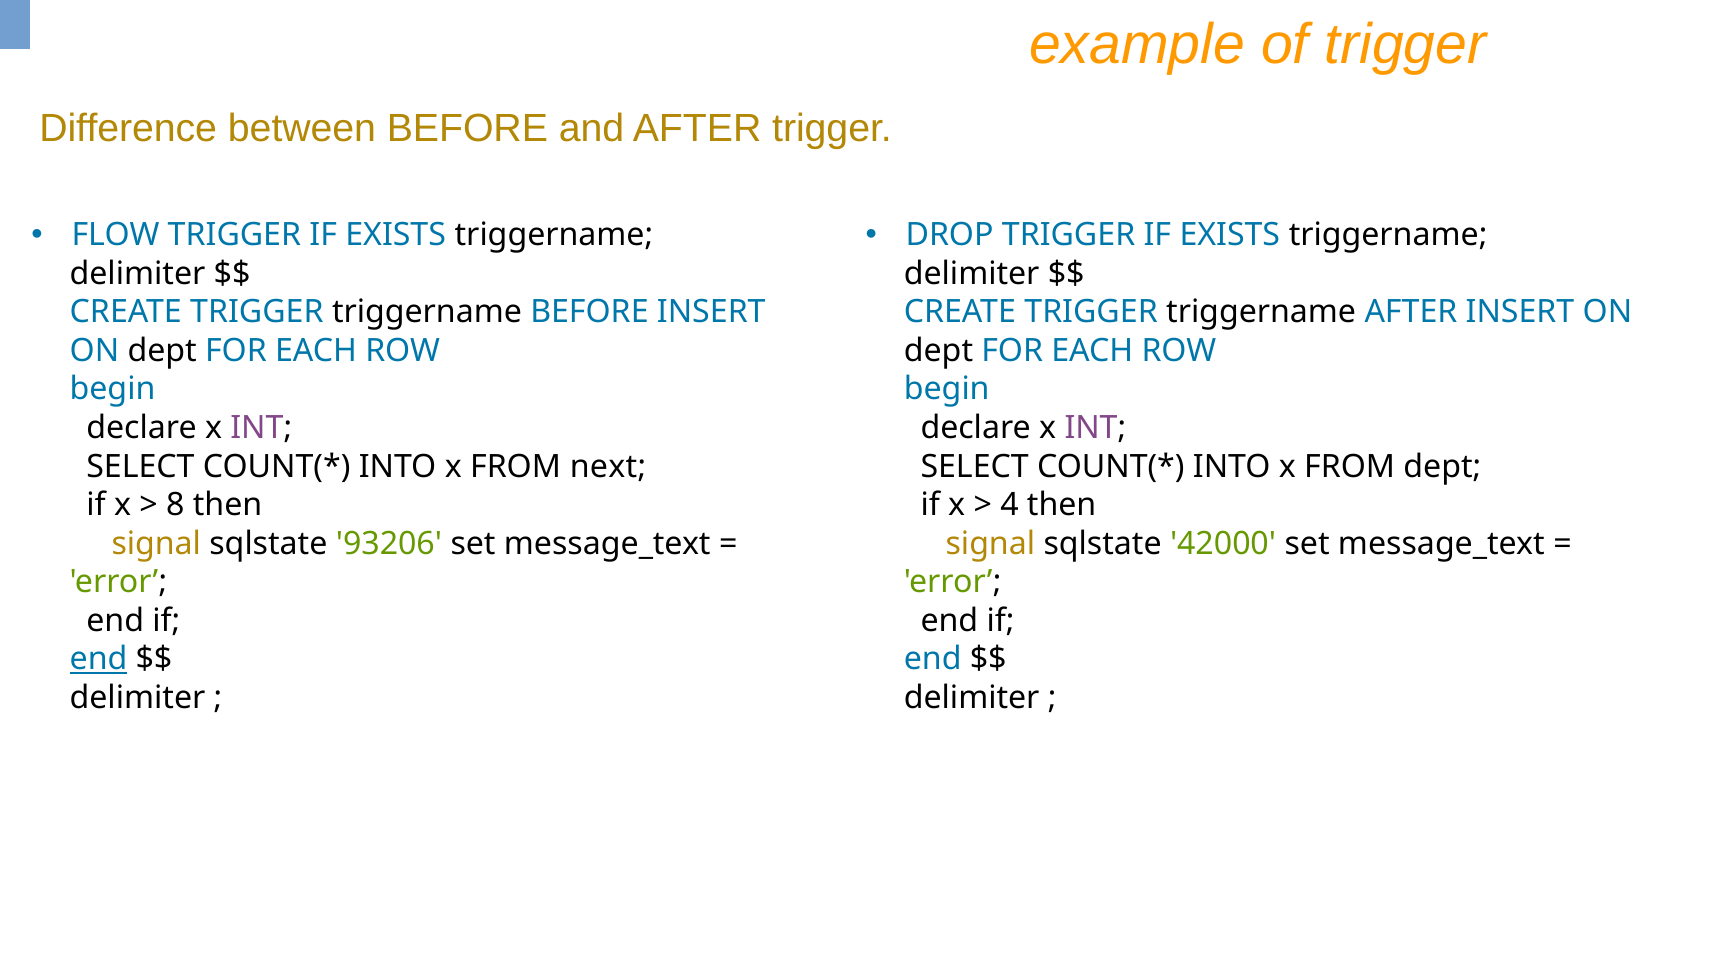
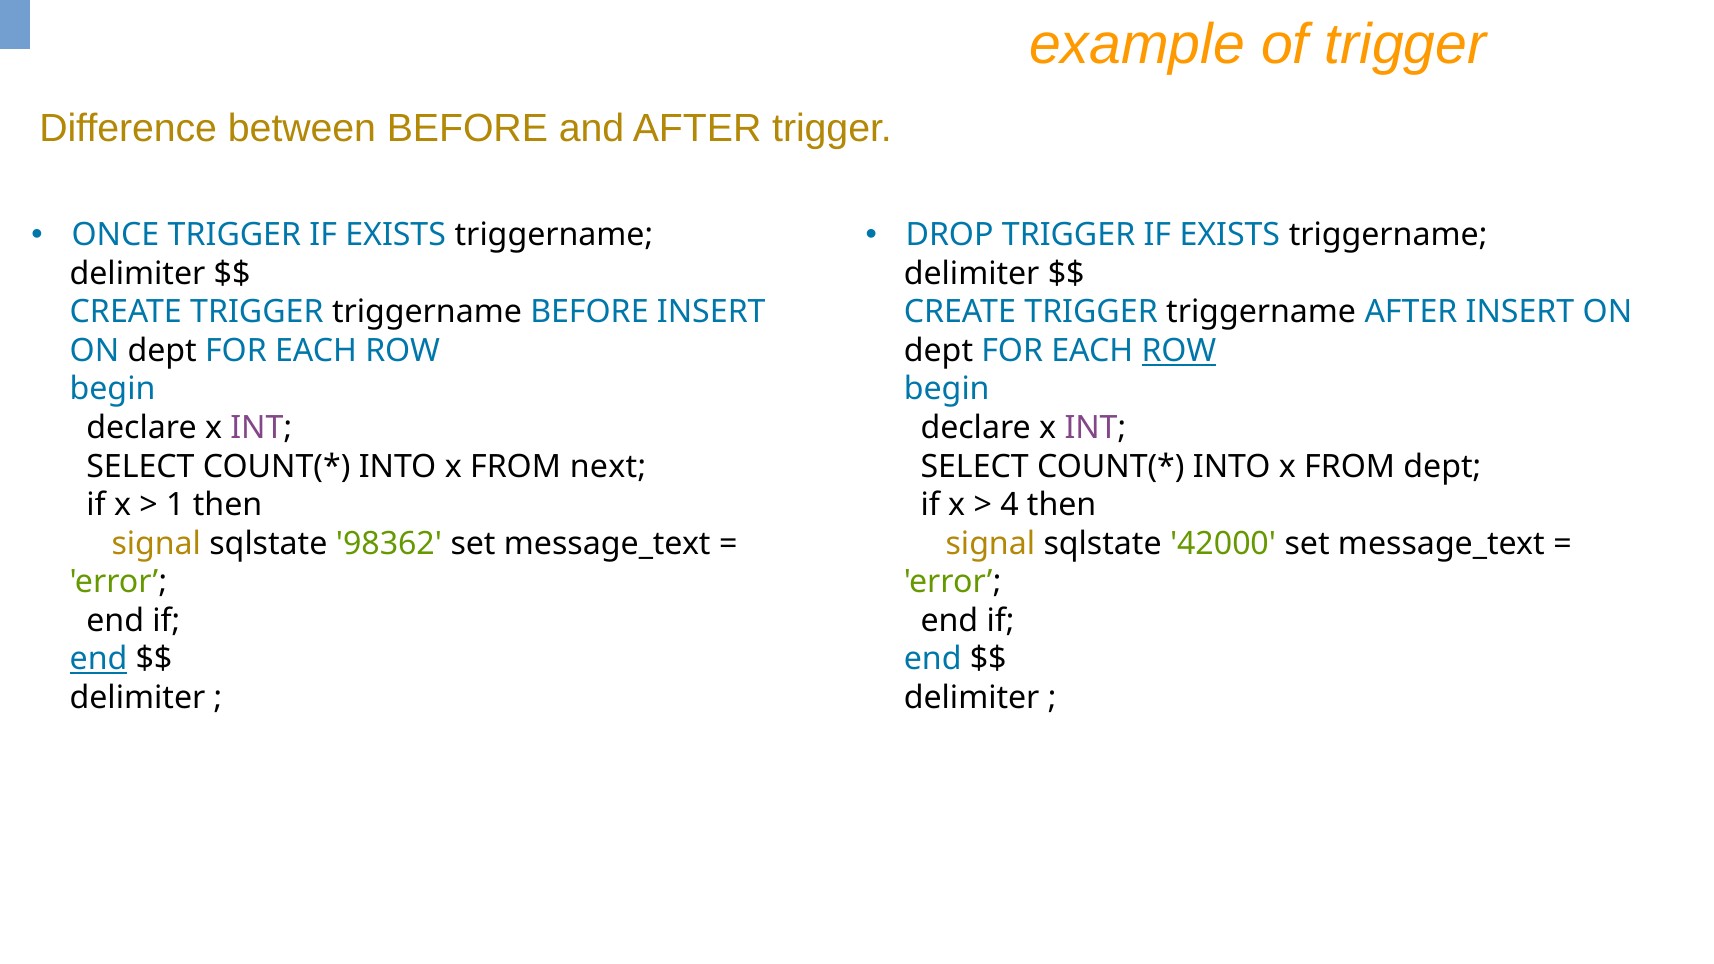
FLOW: FLOW -> ONCE
ROW at (1179, 351) underline: none -> present
8: 8 -> 1
93206: 93206 -> 98362
